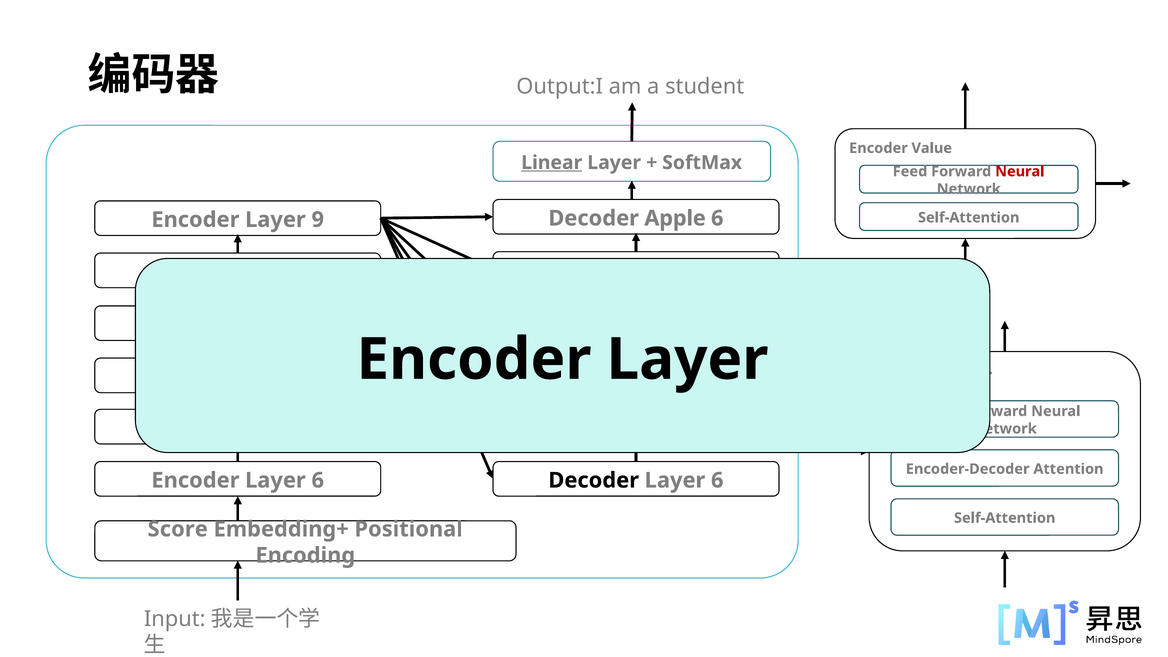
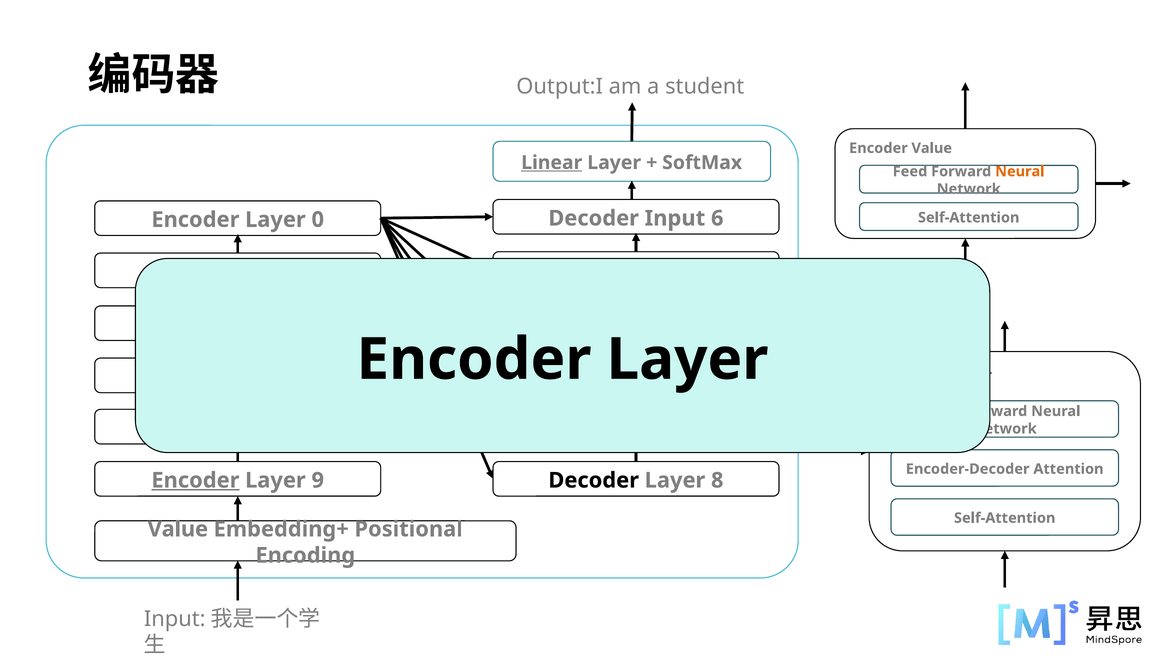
Neural at (1020, 171) colour: red -> orange
Apple: Apple -> Input
9: 9 -> 0
Encoder at (195, 480) underline: none -> present
6 at (318, 480): 6 -> 9
6 at (717, 480): 6 -> 8
Score at (178, 529): Score -> Value
